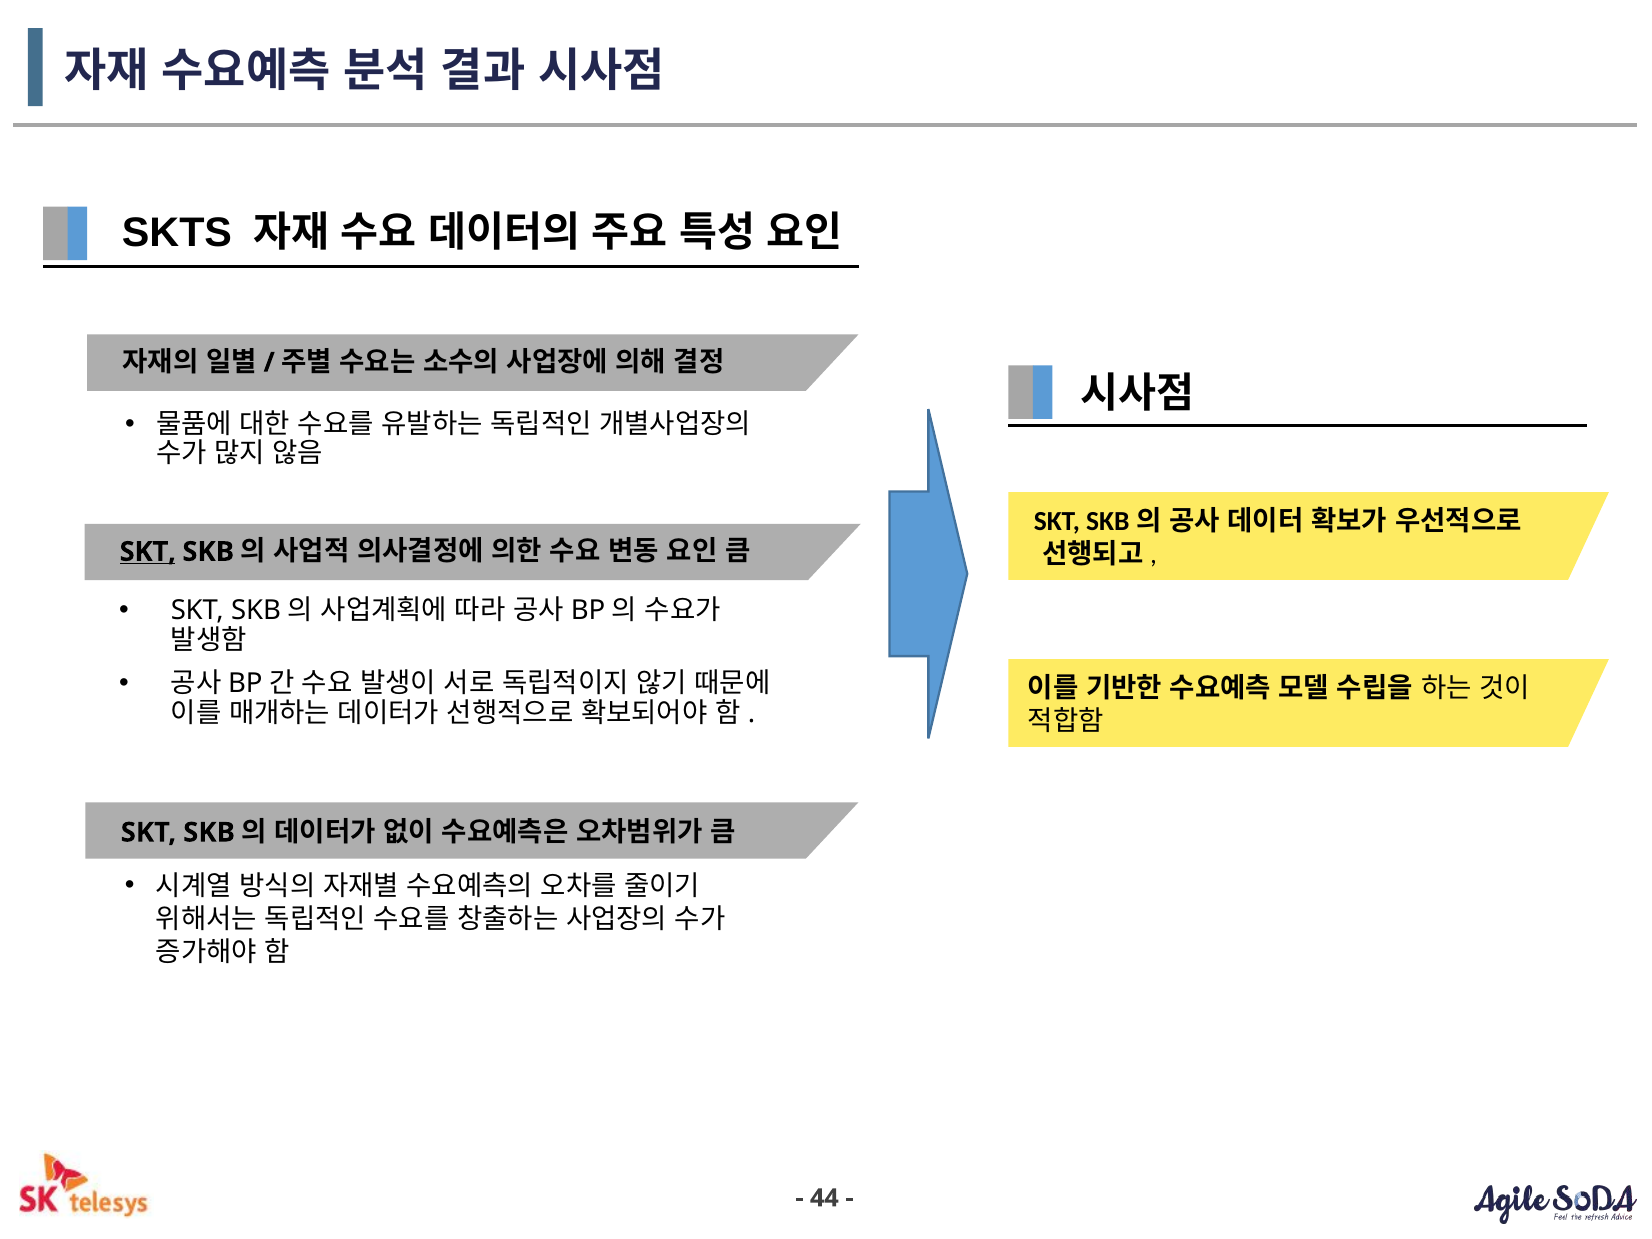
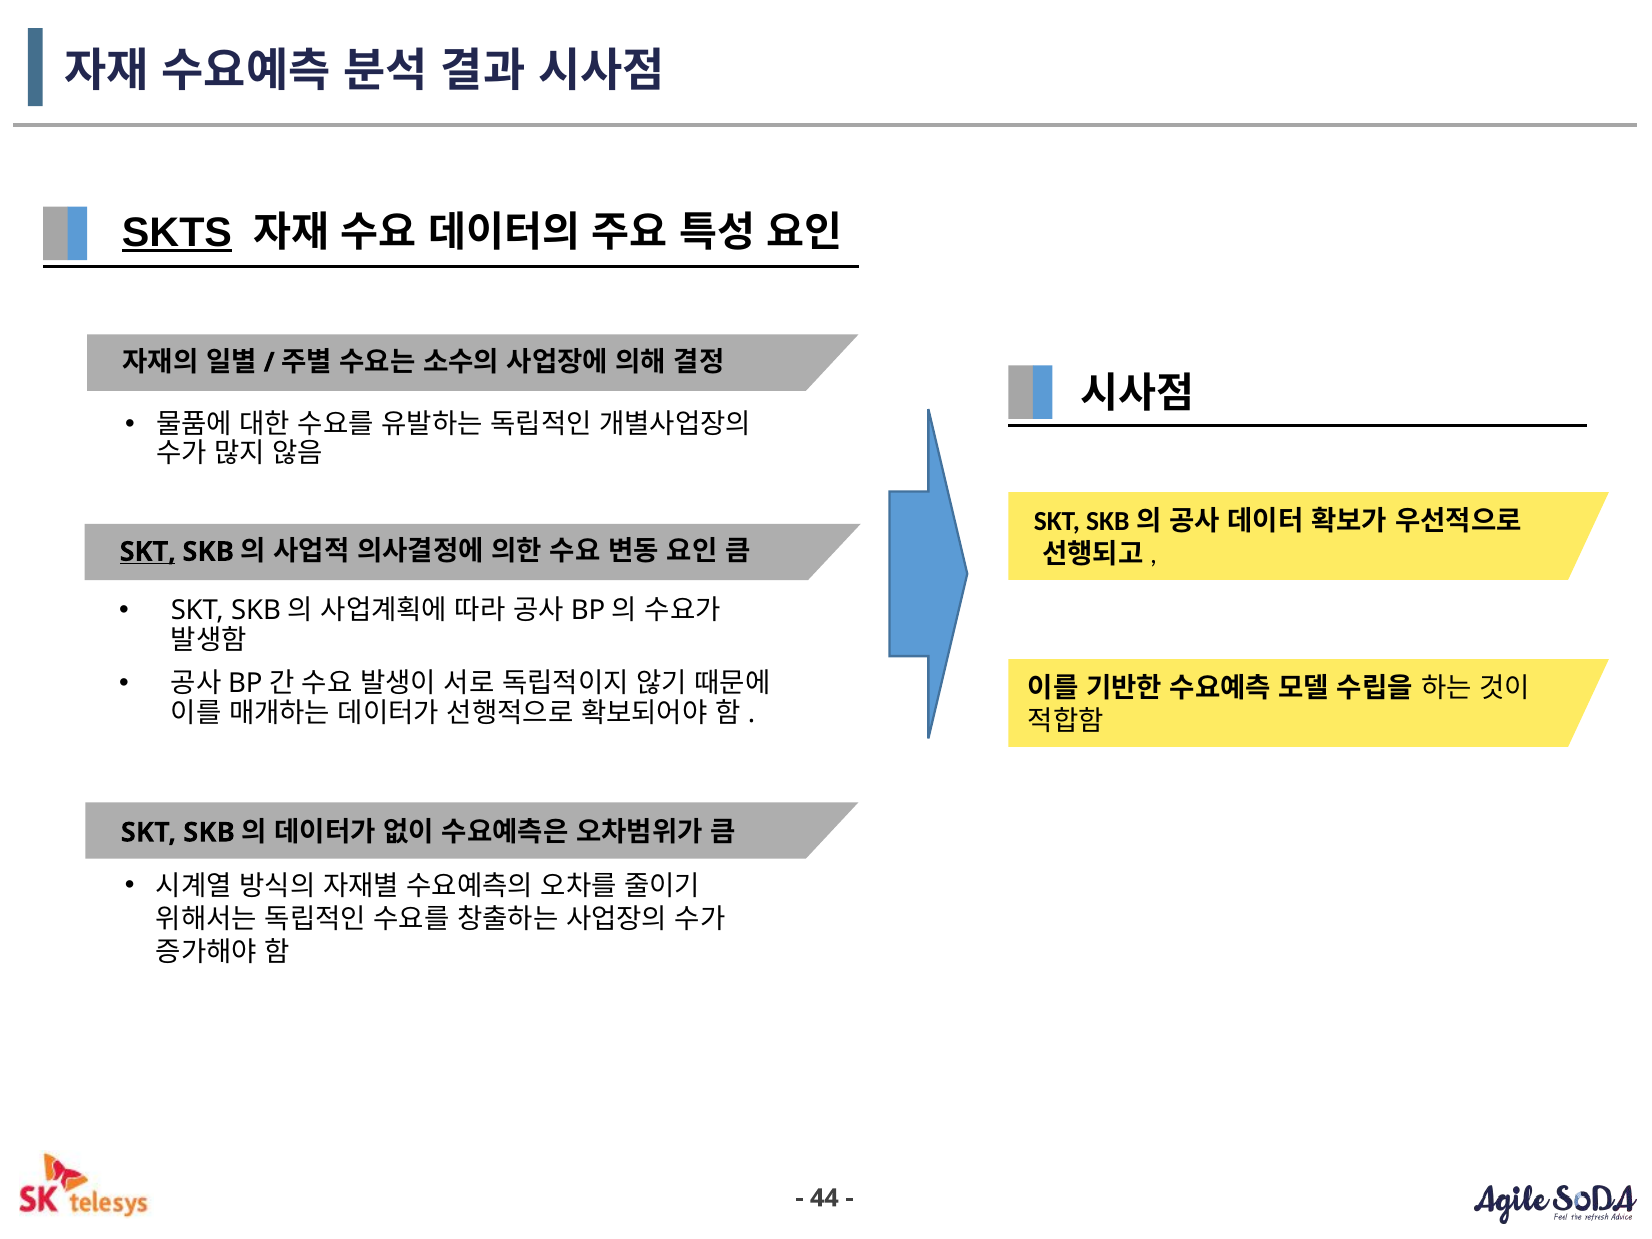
SKTS underline: none -> present
